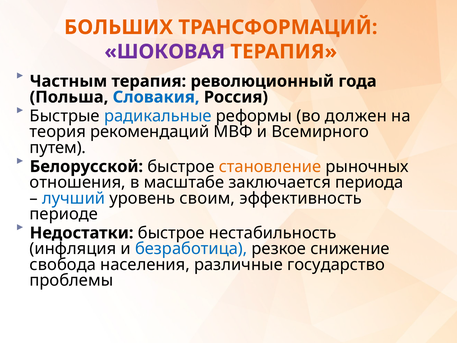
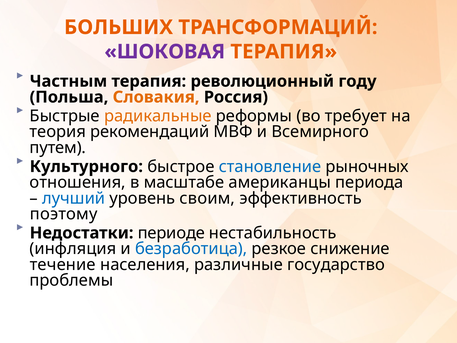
года: года -> году
Словакия colour: blue -> orange
радикальные colour: blue -> orange
должен: должен -> требует
Белорусской: Белорусской -> Культурного
становление colour: orange -> blue
заключается: заключается -> американцы
периоде: периоде -> поэтому
Недостатки быстрое: быстрое -> периоде
свобода: свобода -> течение
